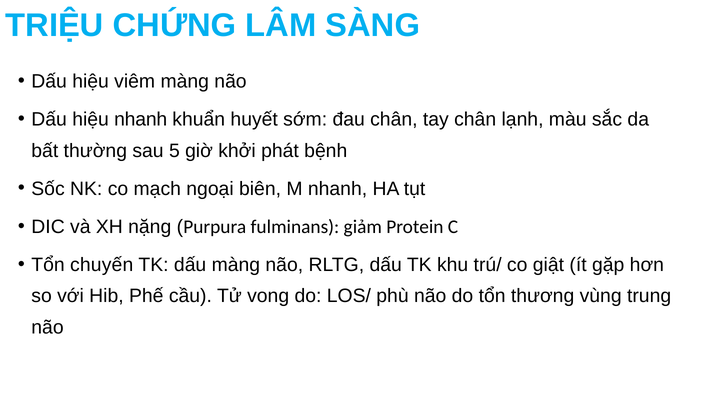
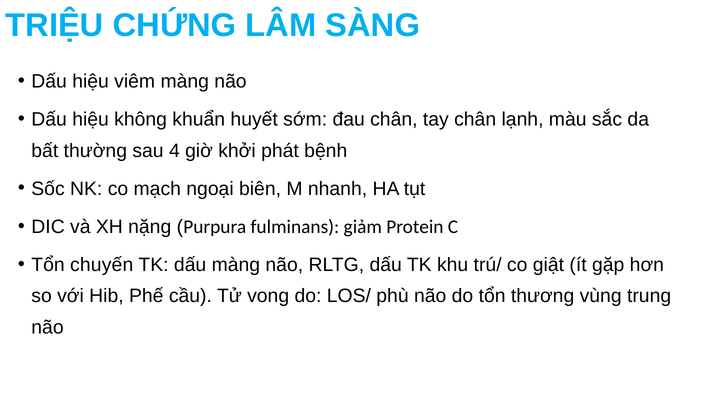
hiệu nhanh: nhanh -> không
5: 5 -> 4
